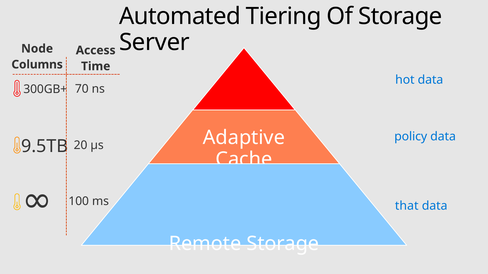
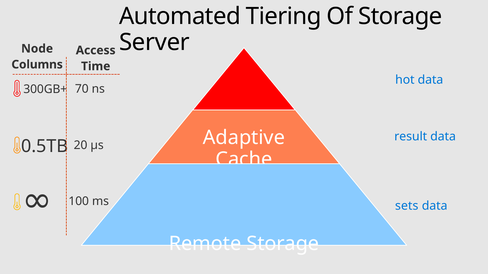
policy: policy -> result
9.5TB: 9.5TB -> 0.5TB
that: that -> sets
